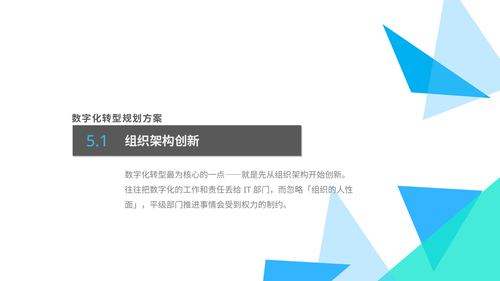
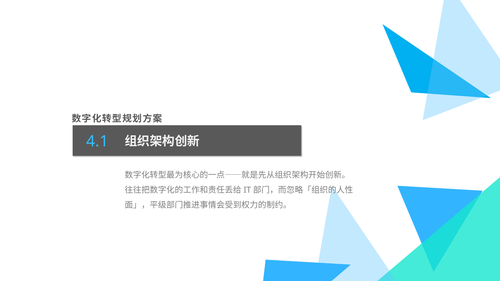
5.1: 5.1 -> 4.1
